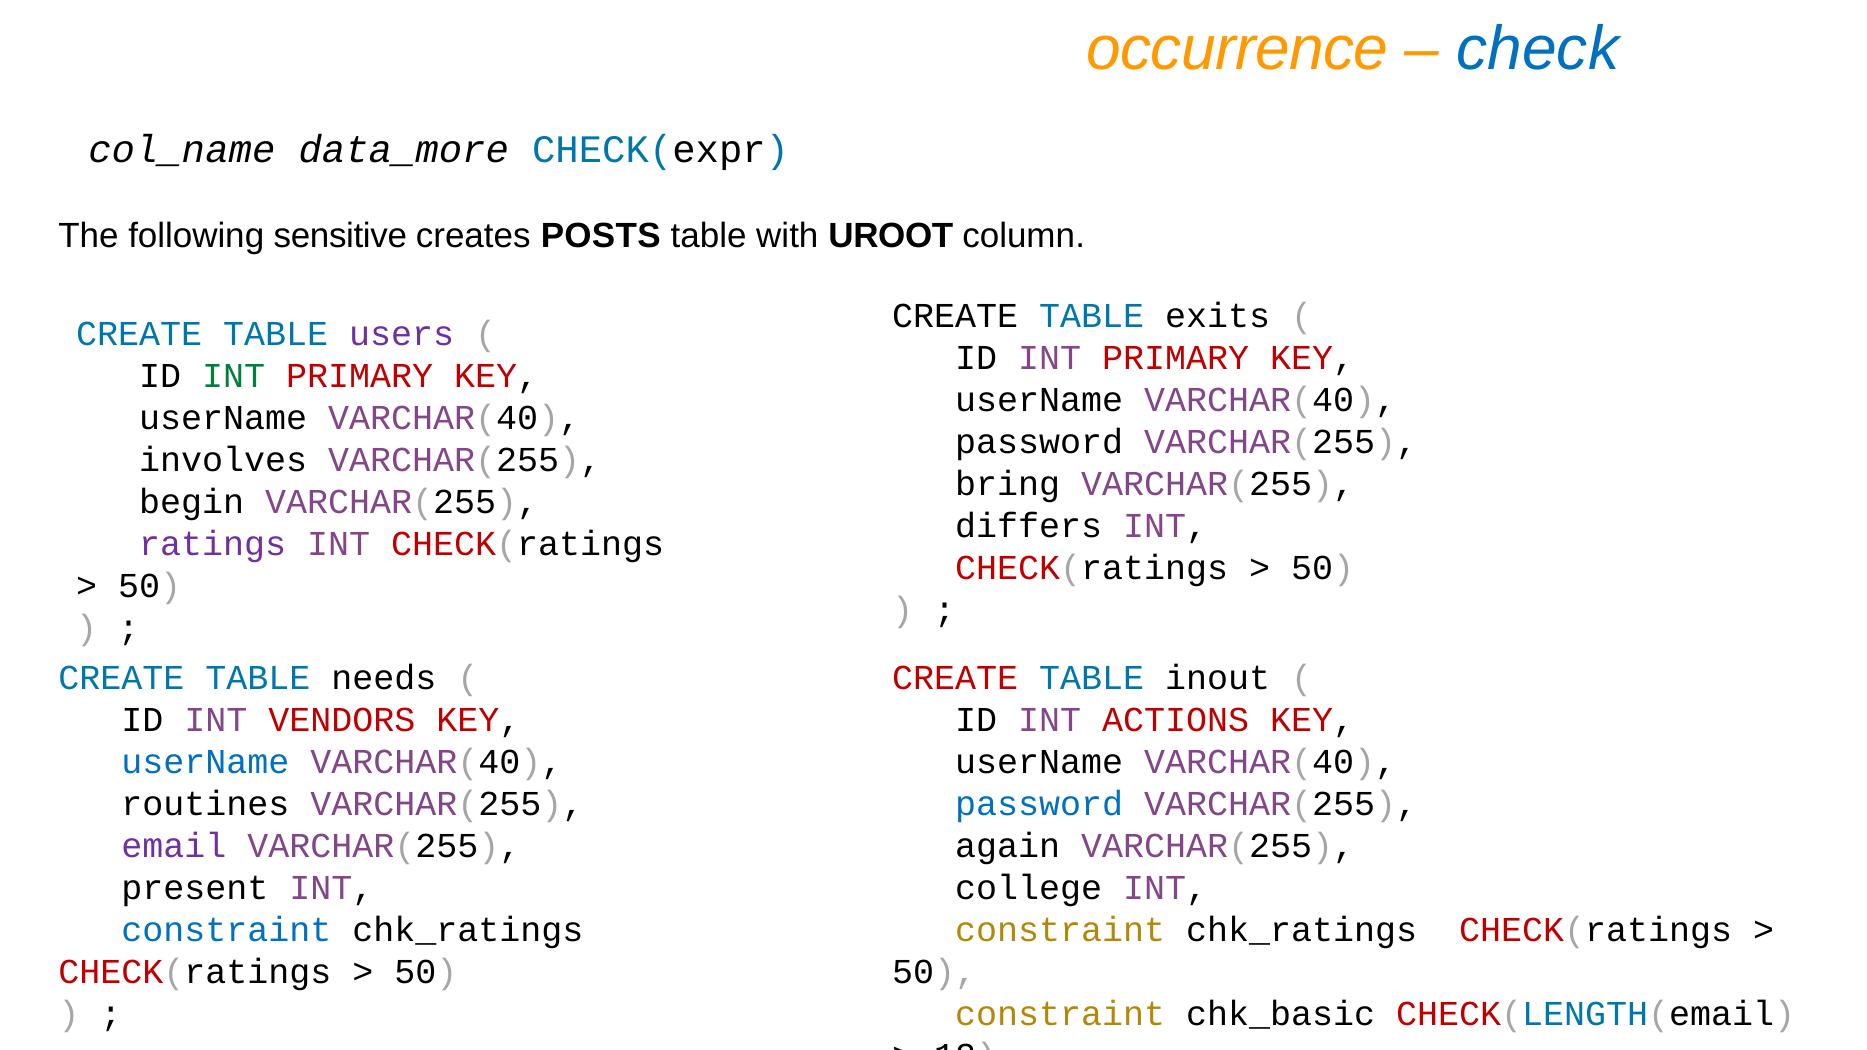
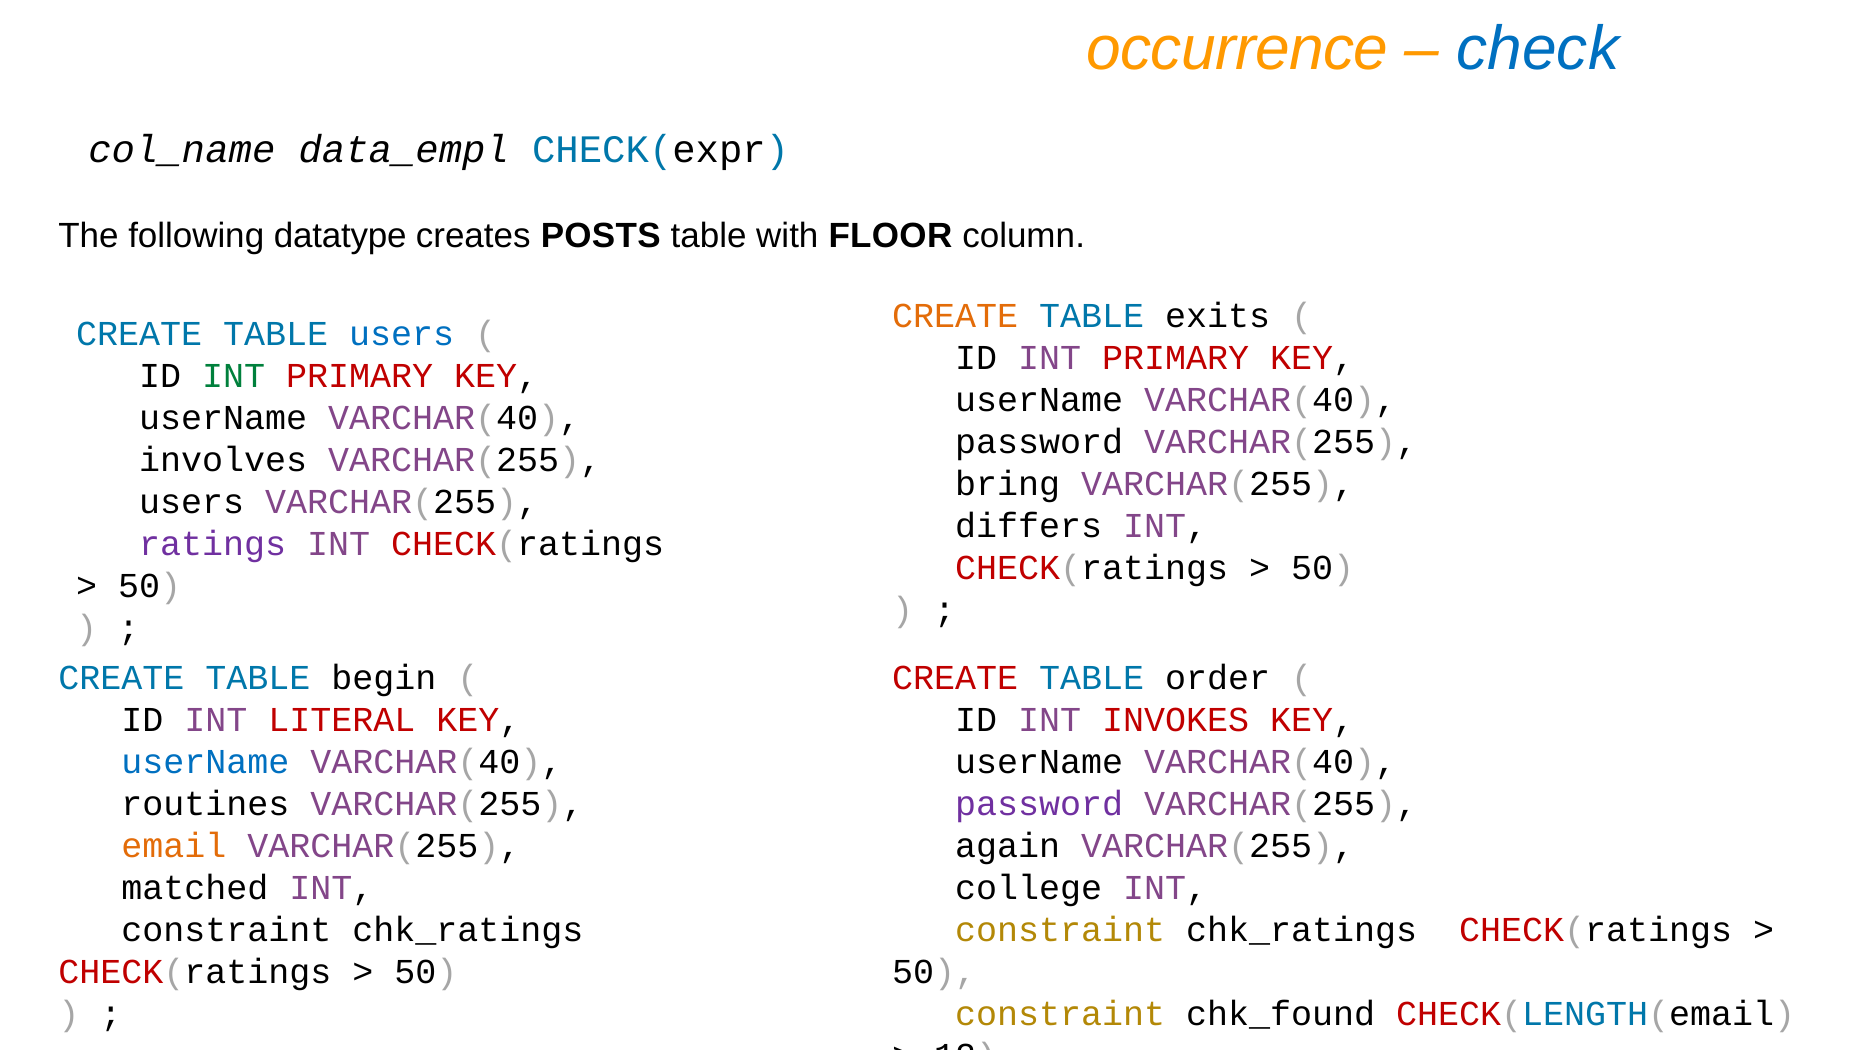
data_more: data_more -> data_empl
sensitive: sensitive -> datatype
UROOT: UROOT -> FLOOR
CREATE at (955, 316) colour: black -> orange
users at (402, 334) colour: purple -> blue
begin at (192, 502): begin -> users
needs: needs -> begin
inout: inout -> order
VENDORS: VENDORS -> LITERAL
ACTIONS: ACTIONS -> INVOKES
password at (1039, 804) colour: blue -> purple
email colour: purple -> orange
present: present -> matched
constraint at (226, 930) colour: blue -> black
chk_basic: chk_basic -> chk_found
